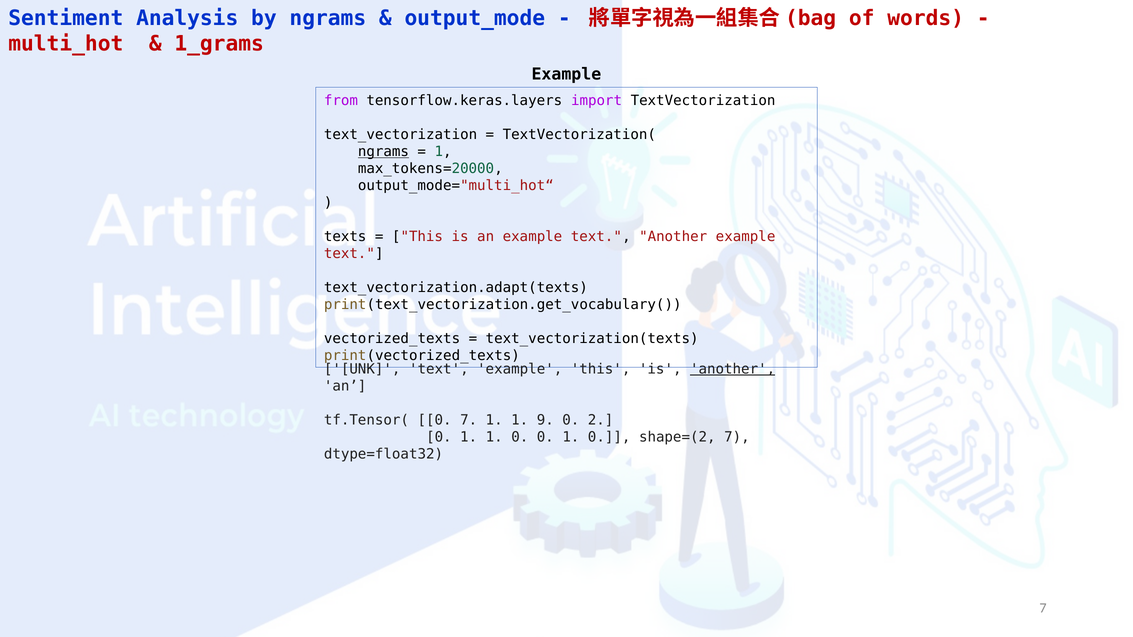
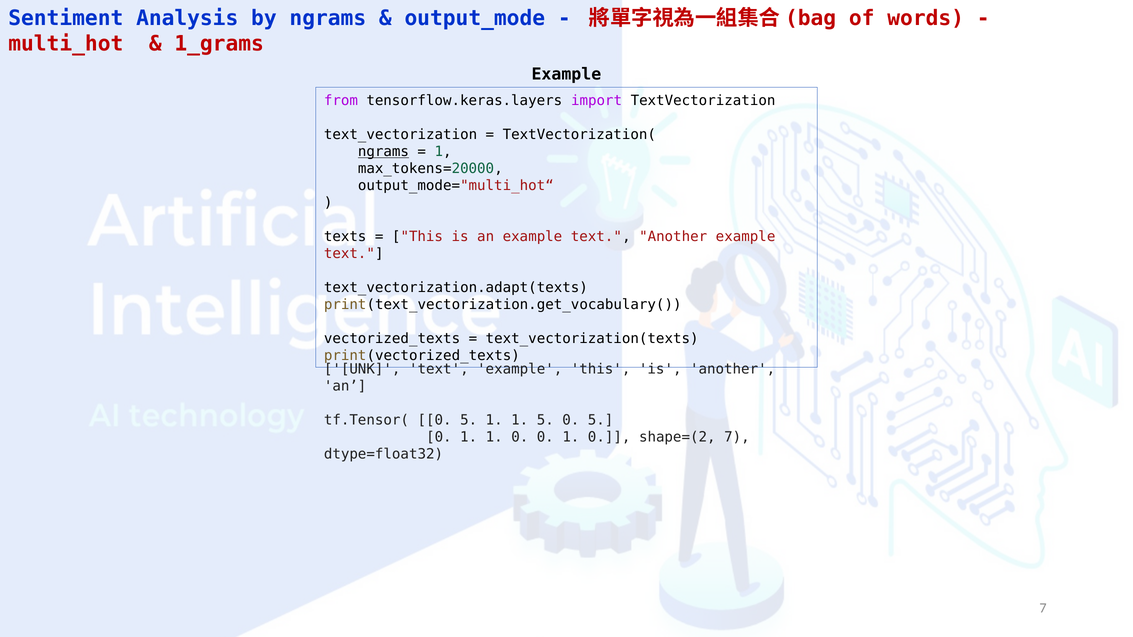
another at (733, 369) underline: present -> none
tf.Tensor( 0 7: 7 -> 5
1 9: 9 -> 5
2 at (601, 420): 2 -> 5
